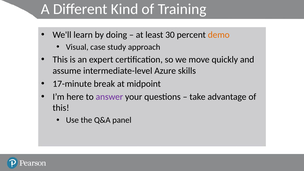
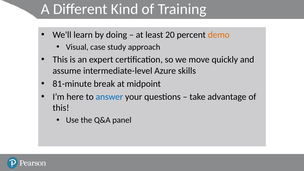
30: 30 -> 20
17-minute: 17-minute -> 81-minute
answer colour: purple -> blue
